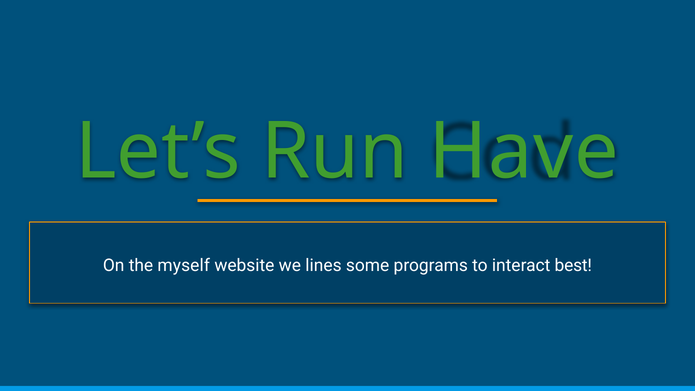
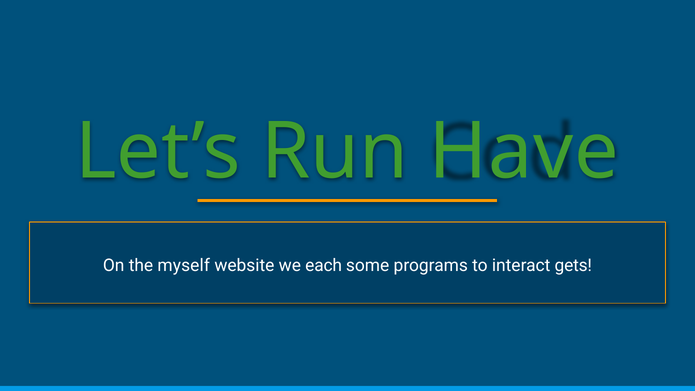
lines: lines -> each
best: best -> gets
